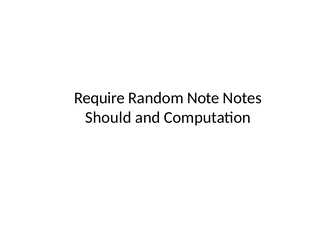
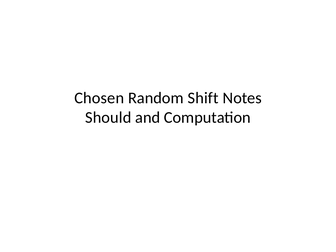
Require: Require -> Chosen
Note: Note -> Shift
